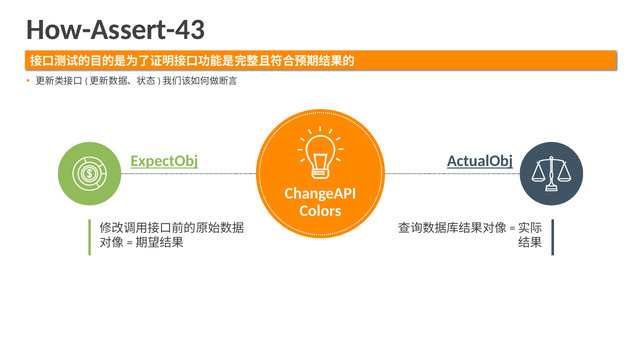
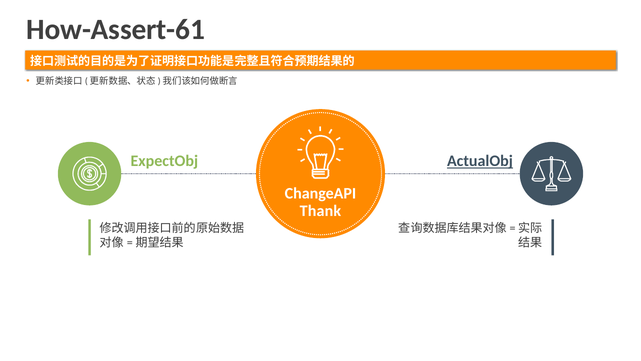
How-Assert-43: How-Assert-43 -> How-Assert-61
ExpectObj underline: present -> none
Colors: Colors -> Thank
